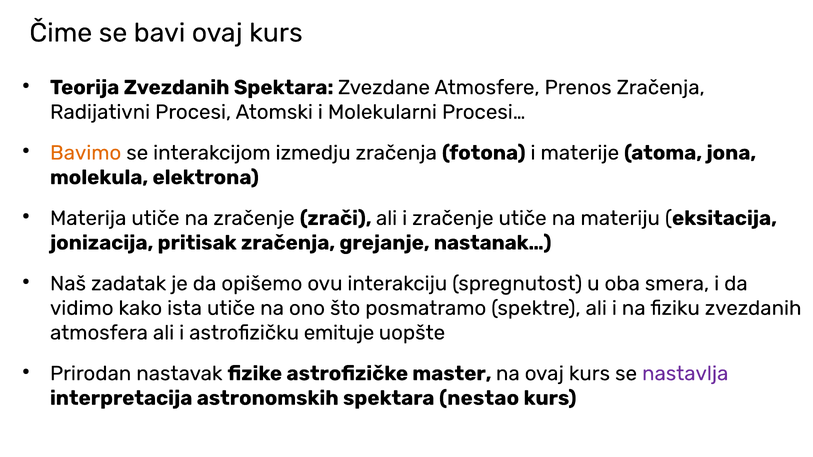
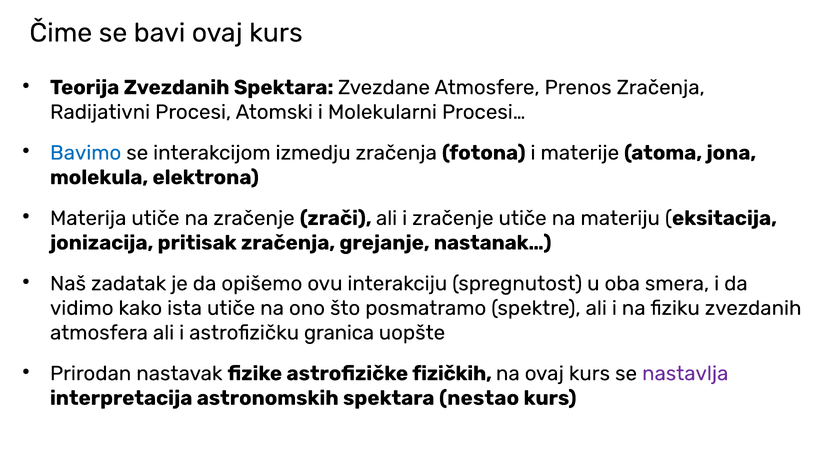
Bavimo colour: orange -> blue
emituje: emituje -> granica
master: master -> fizičkih
